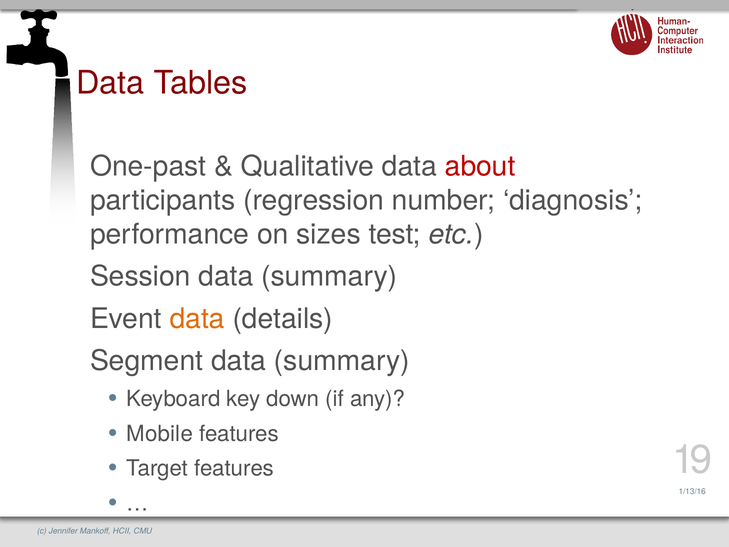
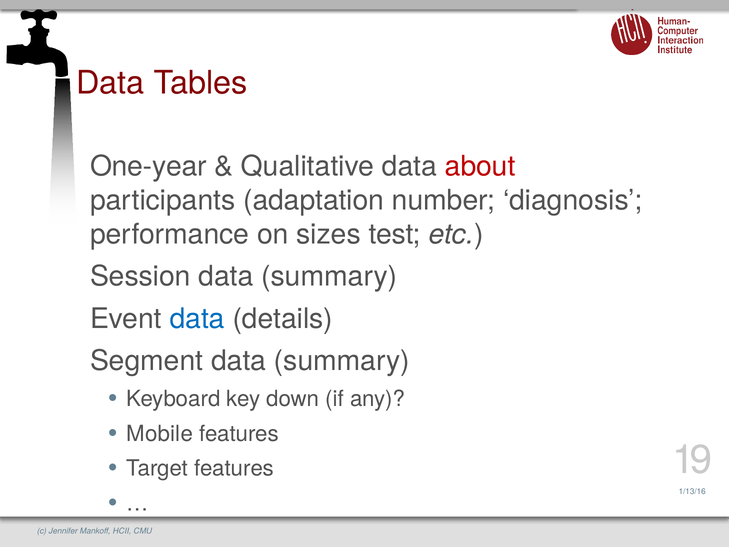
One-past: One-past -> One-year
regression: regression -> adaptation
data at (197, 319) colour: orange -> blue
